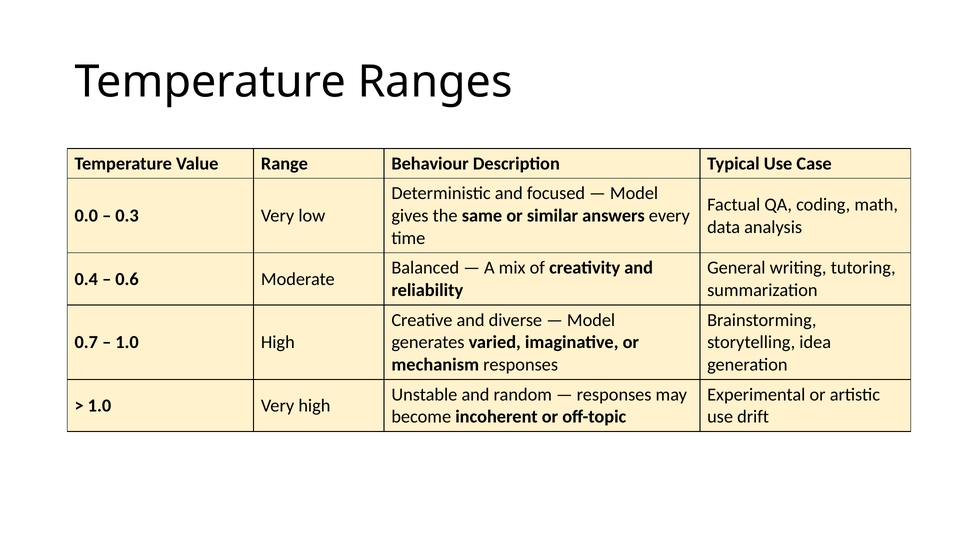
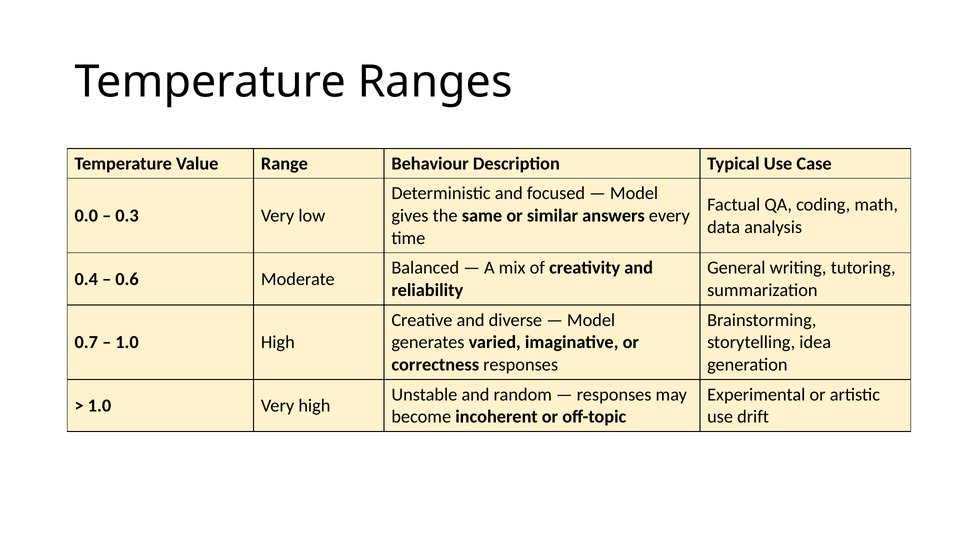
mechanism: mechanism -> correctness
